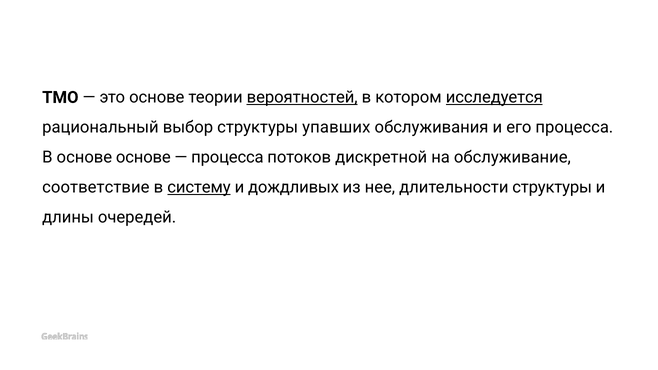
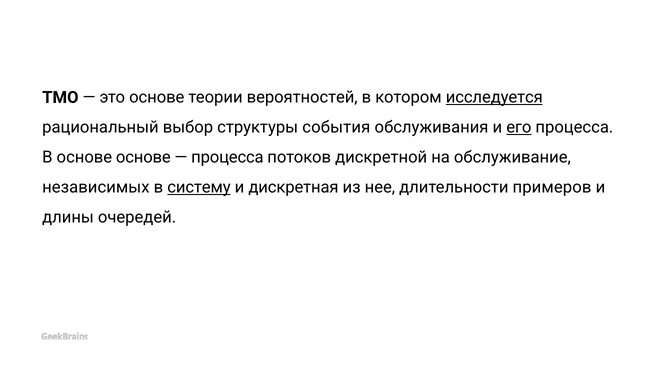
вероятностей underline: present -> none
упавших: упавших -> события
его underline: none -> present
соответствие: соответствие -> независимых
дождливых: дождливых -> дискретная
длительности структуры: структуры -> примеров
